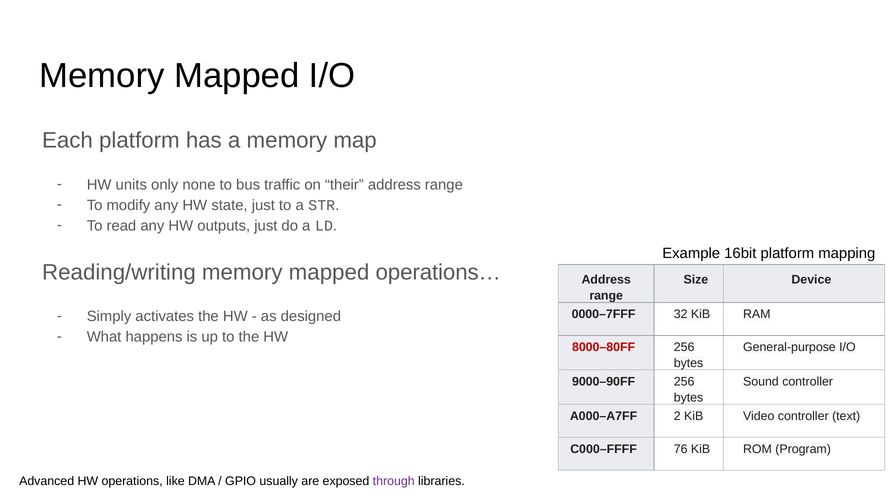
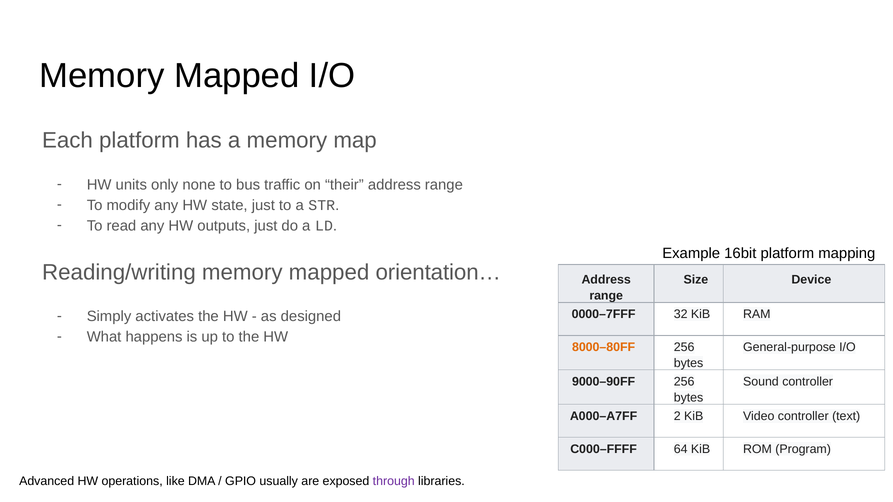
operations…: operations… -> orientation…
8000–80FF colour: red -> orange
76: 76 -> 64
